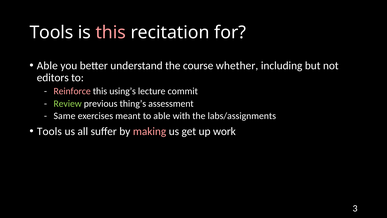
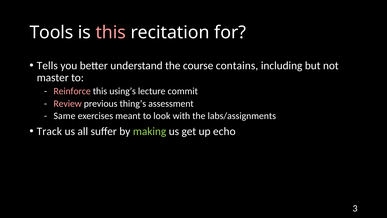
Able at (47, 65): Able -> Tells
whether: whether -> contains
editors: editors -> master
Review colour: light green -> pink
to able: able -> look
Tools at (49, 131): Tools -> Track
making colour: pink -> light green
work: work -> echo
